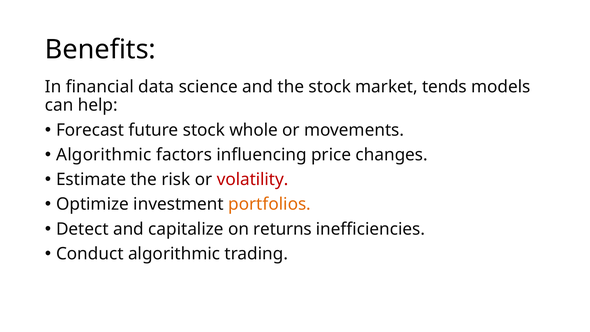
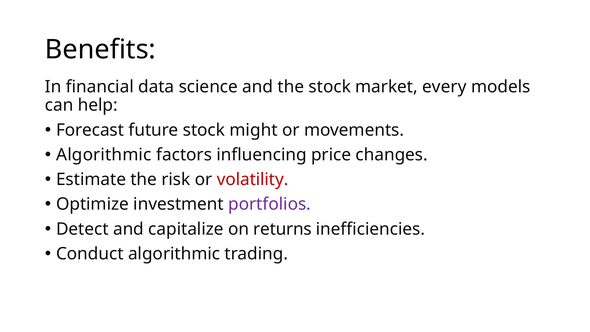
tends: tends -> every
whole: whole -> might
portfolios colour: orange -> purple
